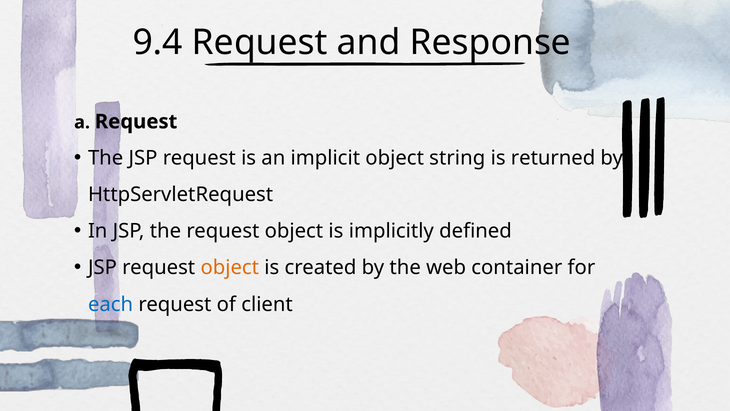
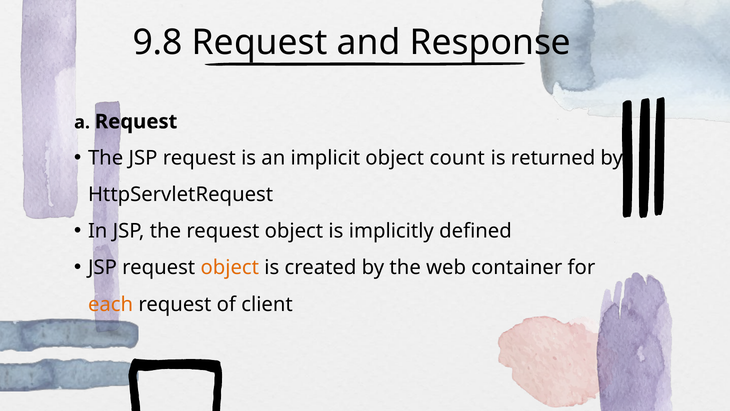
9.4: 9.4 -> 9.8
string: string -> count
each colour: blue -> orange
